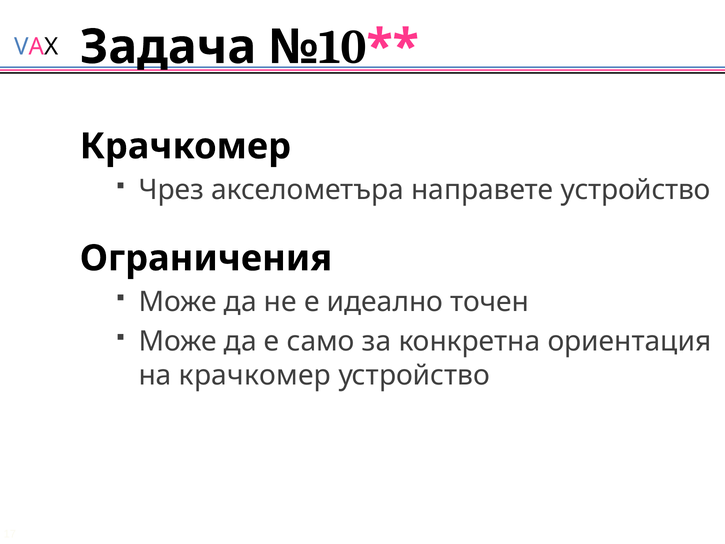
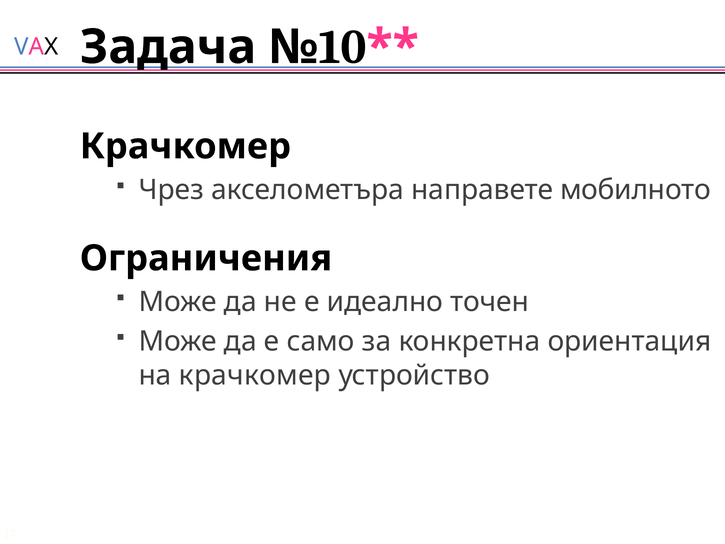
направете устройство: устройство -> мобилното
